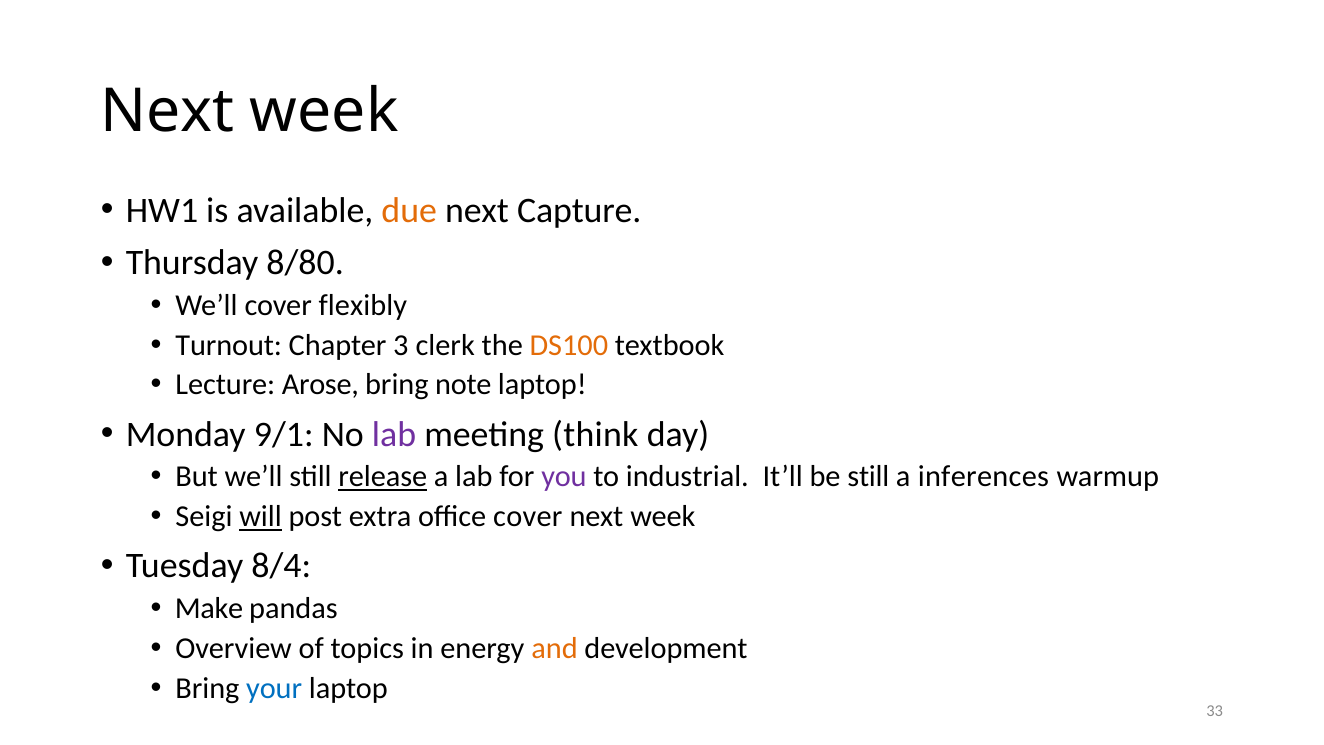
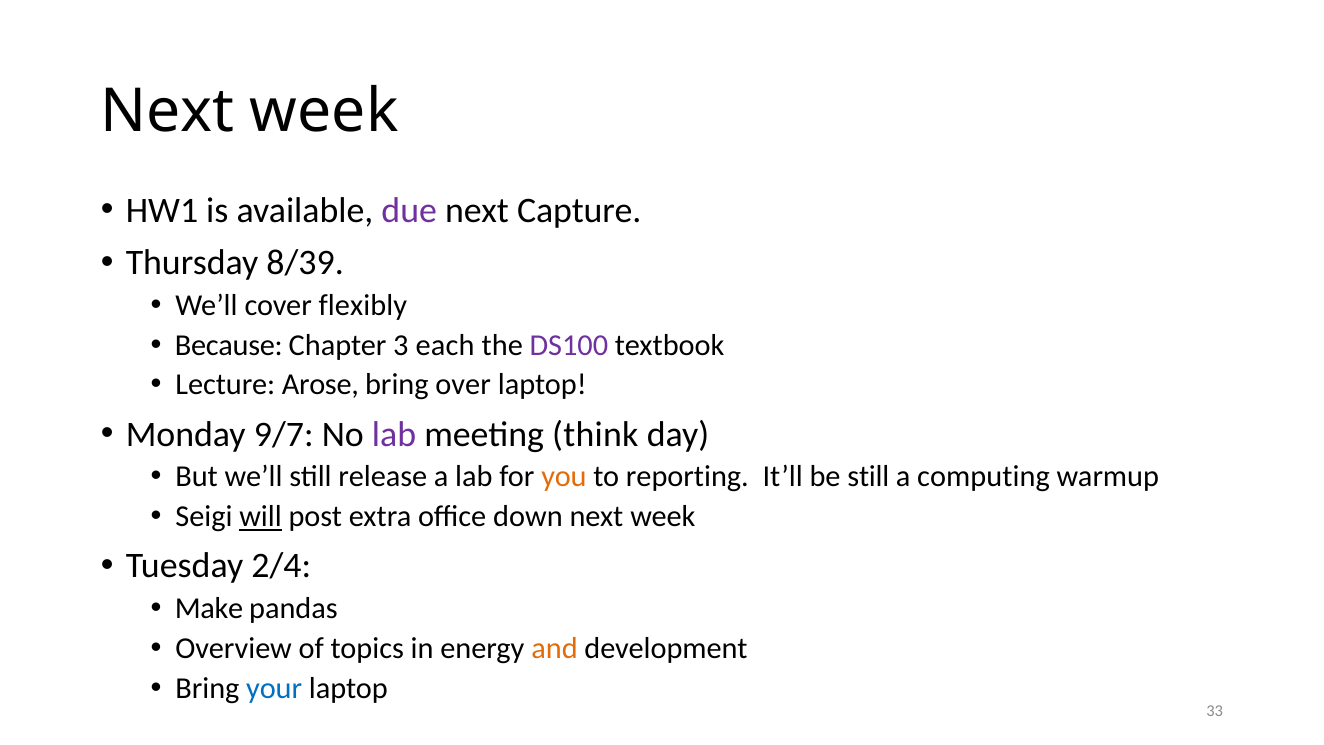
due colour: orange -> purple
8/80: 8/80 -> 8/39
Turnout: Turnout -> Because
clerk: clerk -> each
DS100 colour: orange -> purple
note: note -> over
9/1: 9/1 -> 9/7
release underline: present -> none
you colour: purple -> orange
industrial: industrial -> reporting
inferences: inferences -> computing
office cover: cover -> down
8/4: 8/4 -> 2/4
